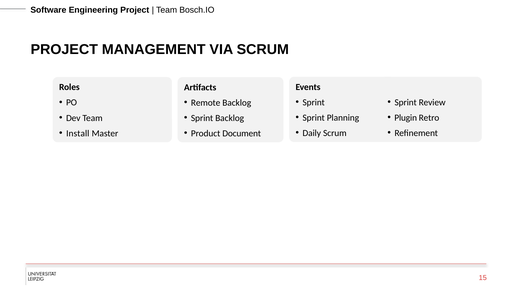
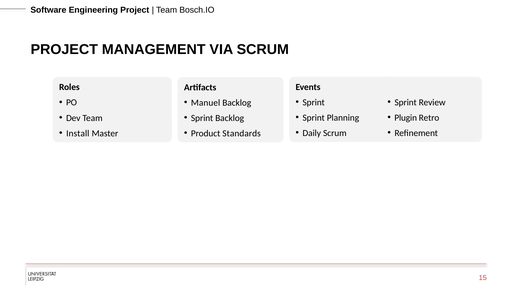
Remote: Remote -> Manuel
Document: Document -> Standards
